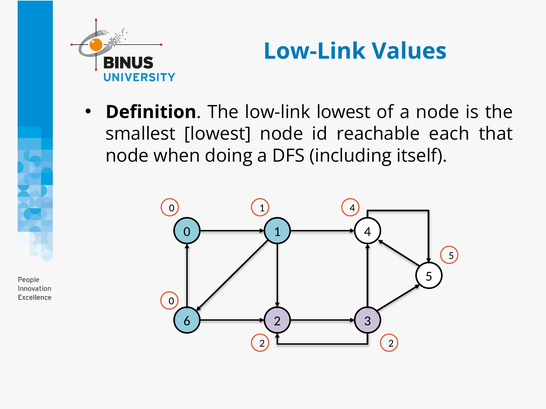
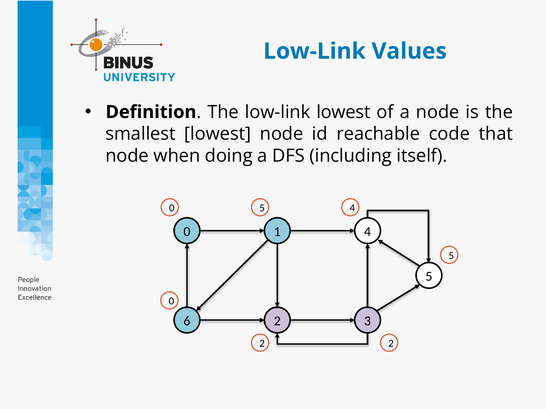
each: each -> code
0 1: 1 -> 5
